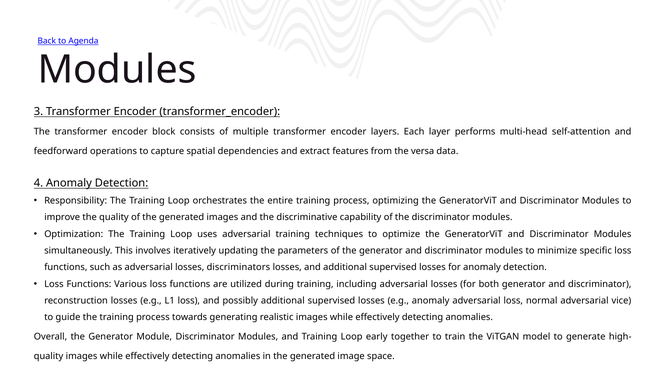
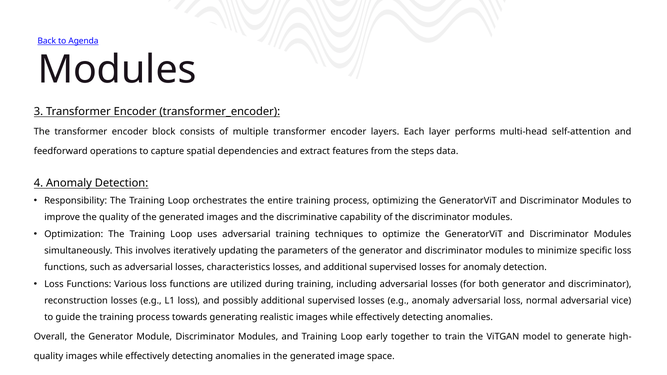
versa: versa -> steps
discriminators: discriminators -> characteristics
